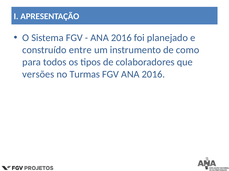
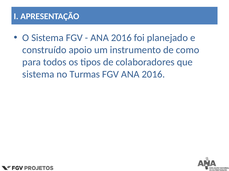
entre: entre -> apoio
versões at (38, 75): versões -> sistema
